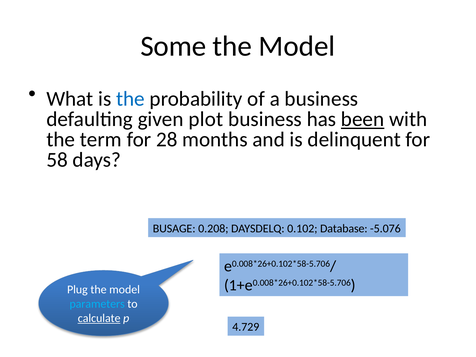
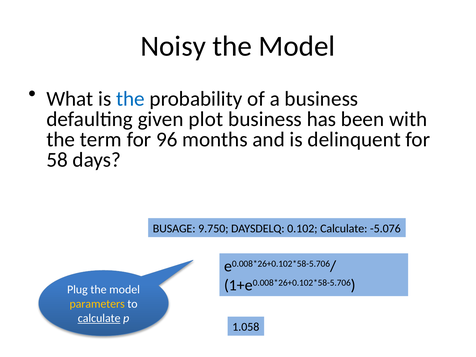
Some: Some -> Noisy
been underline: present -> none
28: 28 -> 96
0.208: 0.208 -> 9.750
0.102 Database: Database -> Calculate
parameters colour: light blue -> yellow
4.729: 4.729 -> 1.058
